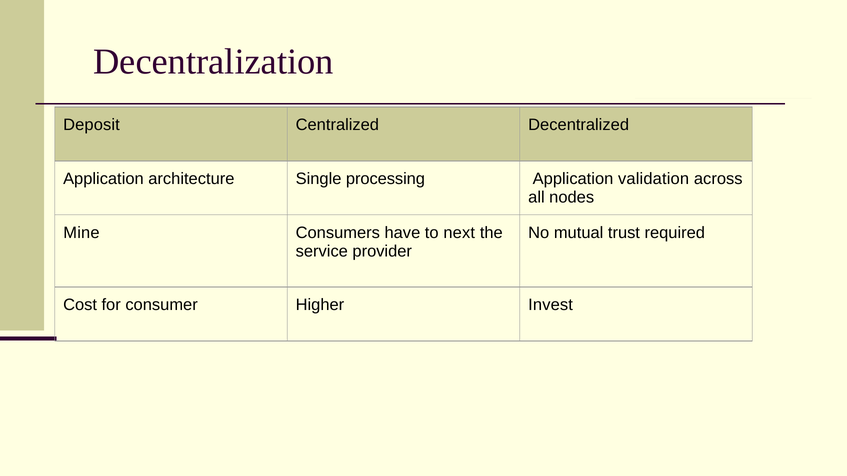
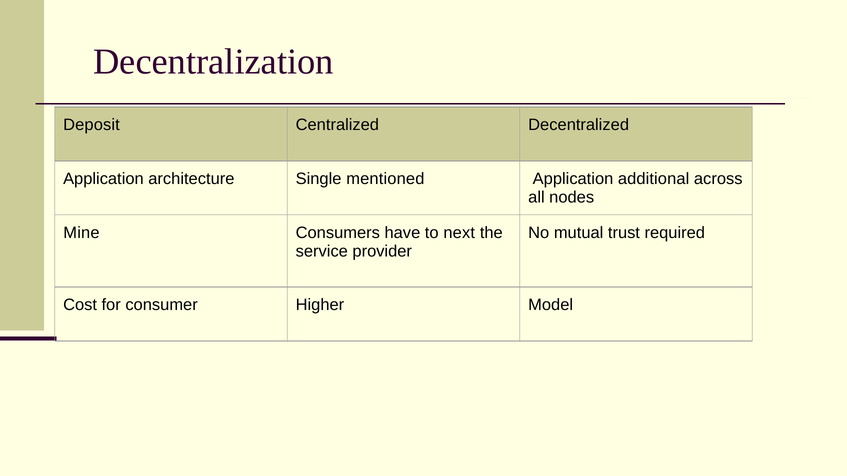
processing: processing -> mentioned
validation: validation -> additional
Invest: Invest -> Model
